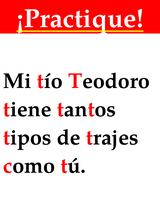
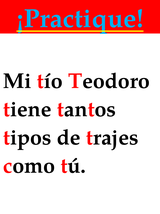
¡Practique colour: white -> light blue
